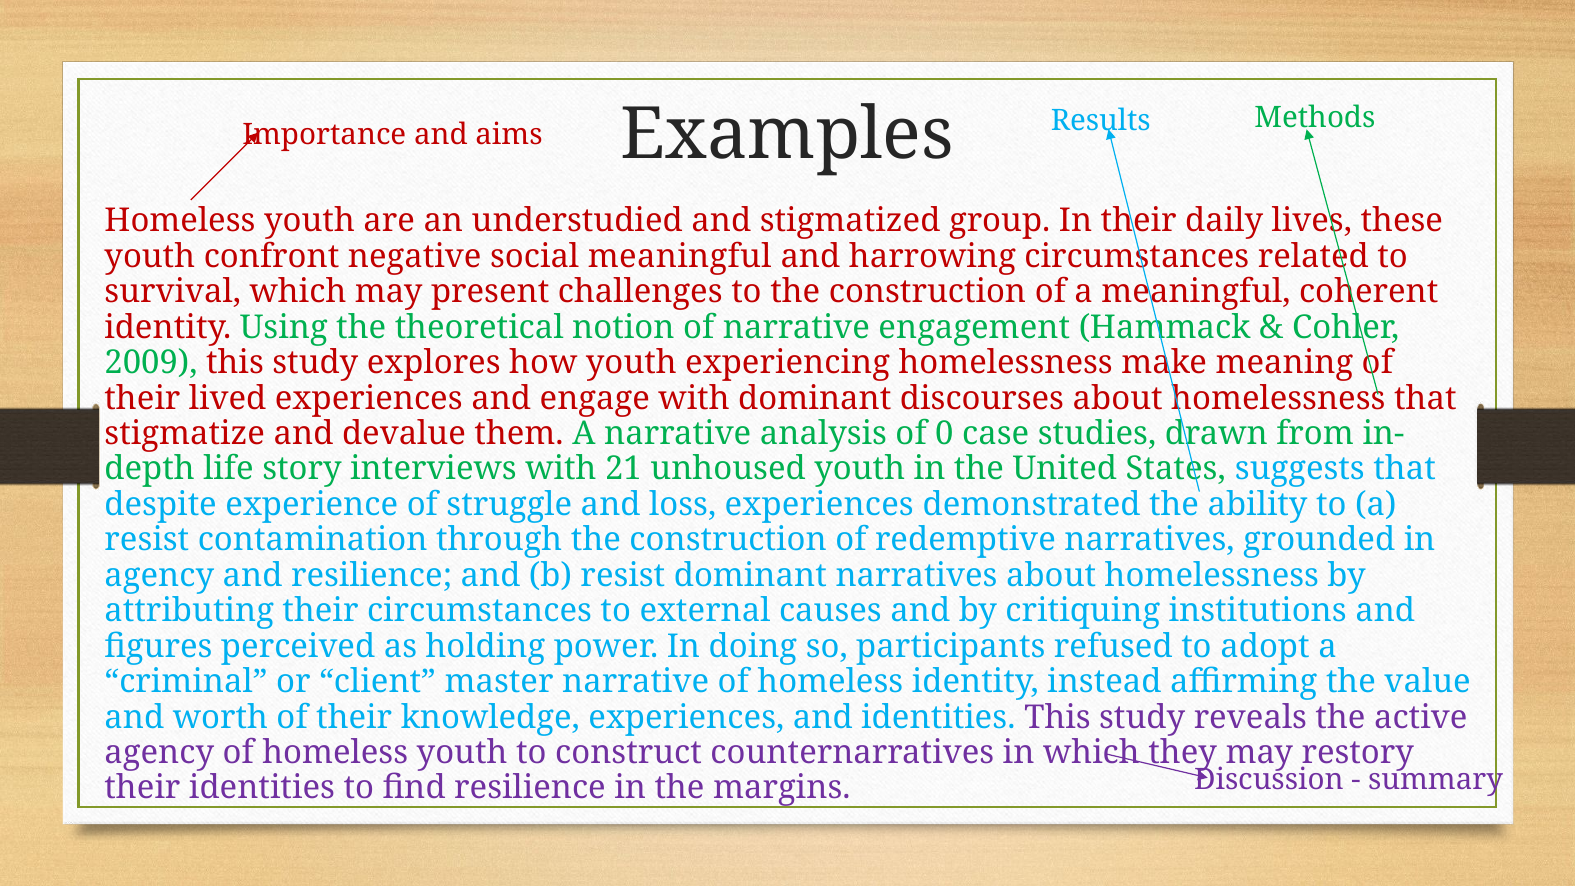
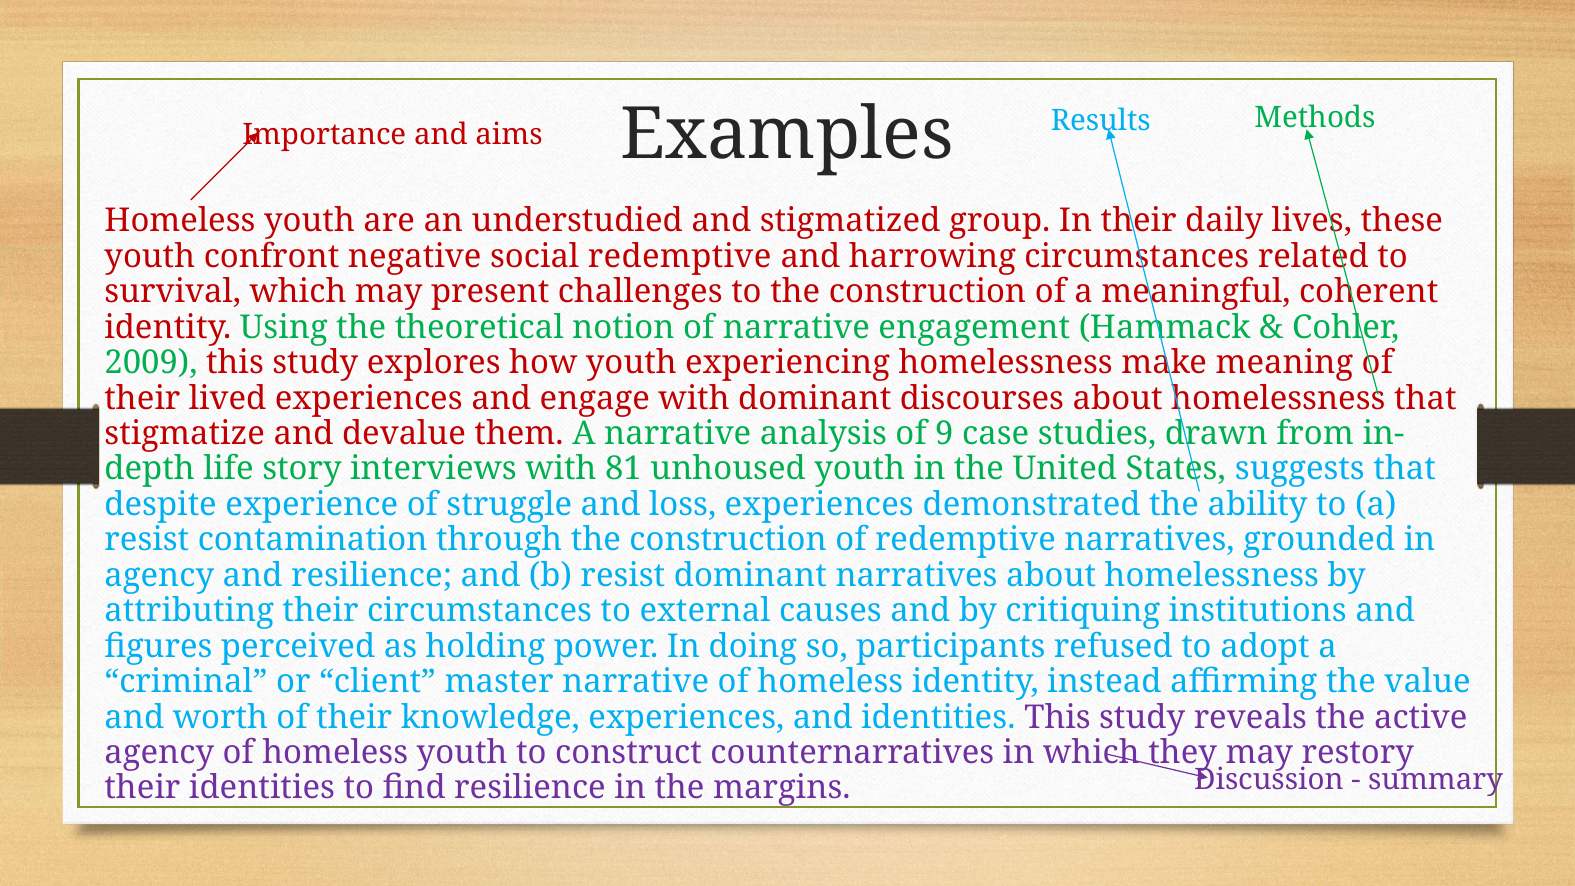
social meaningful: meaningful -> redemptive
0: 0 -> 9
21: 21 -> 81
